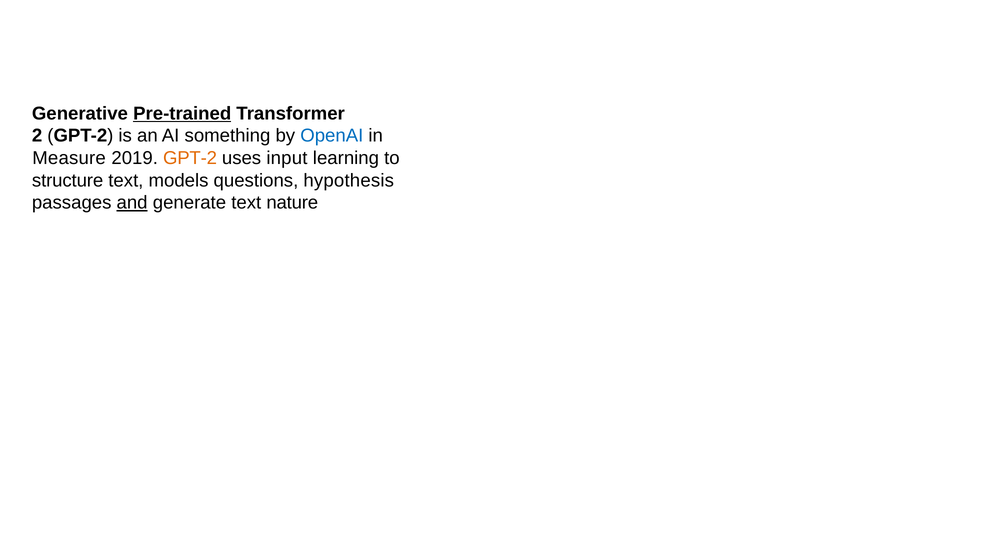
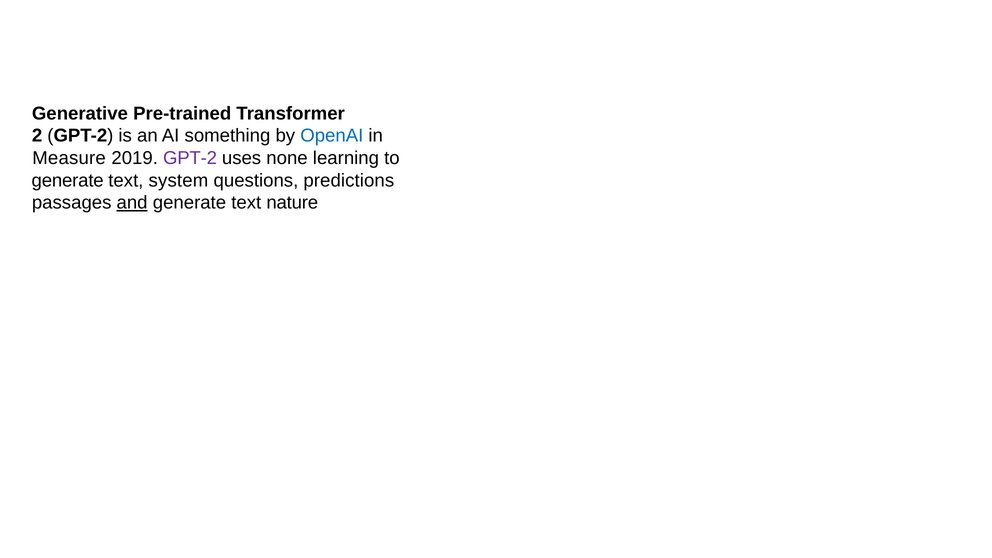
Pre-trained underline: present -> none
GPT-2 at (190, 158) colour: orange -> purple
input: input -> none
structure at (68, 180): structure -> generate
models: models -> system
hypothesis: hypothesis -> predictions
